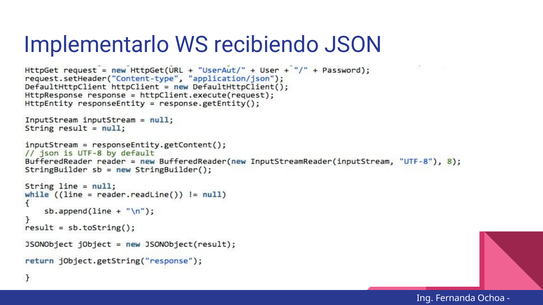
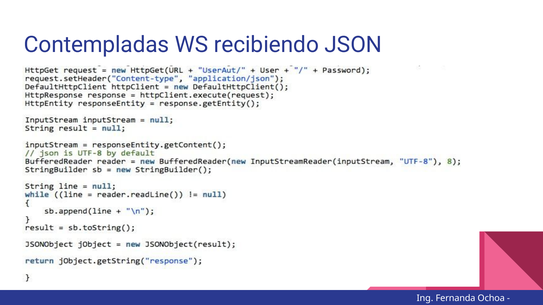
Implementarlo: Implementarlo -> Contempladas
